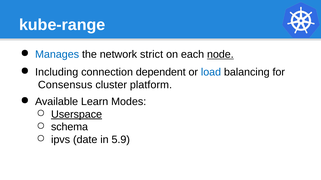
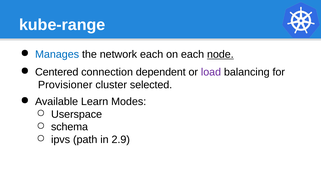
network strict: strict -> each
Including: Including -> Centered
load colour: blue -> purple
Consensus: Consensus -> Provisioner
platform: platform -> selected
Userspace underline: present -> none
date: date -> path
5.9: 5.9 -> 2.9
